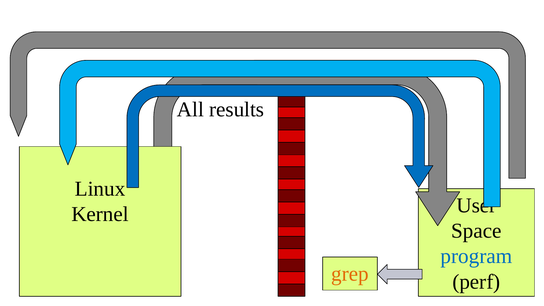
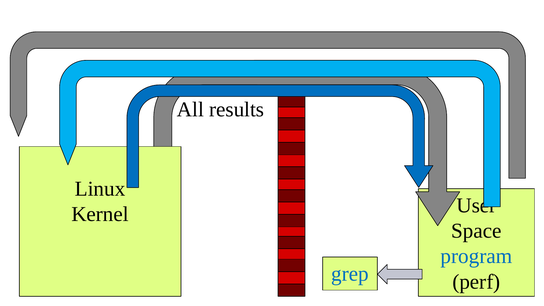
grep colour: orange -> blue
